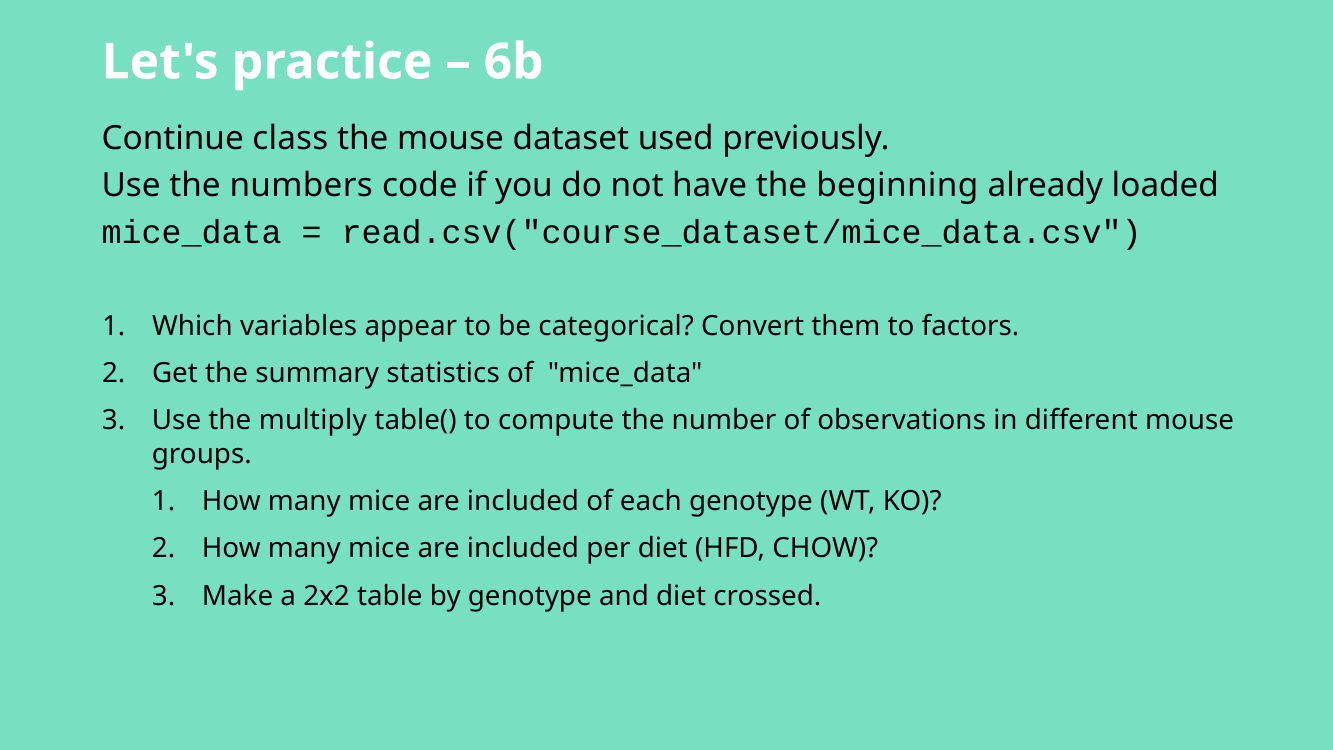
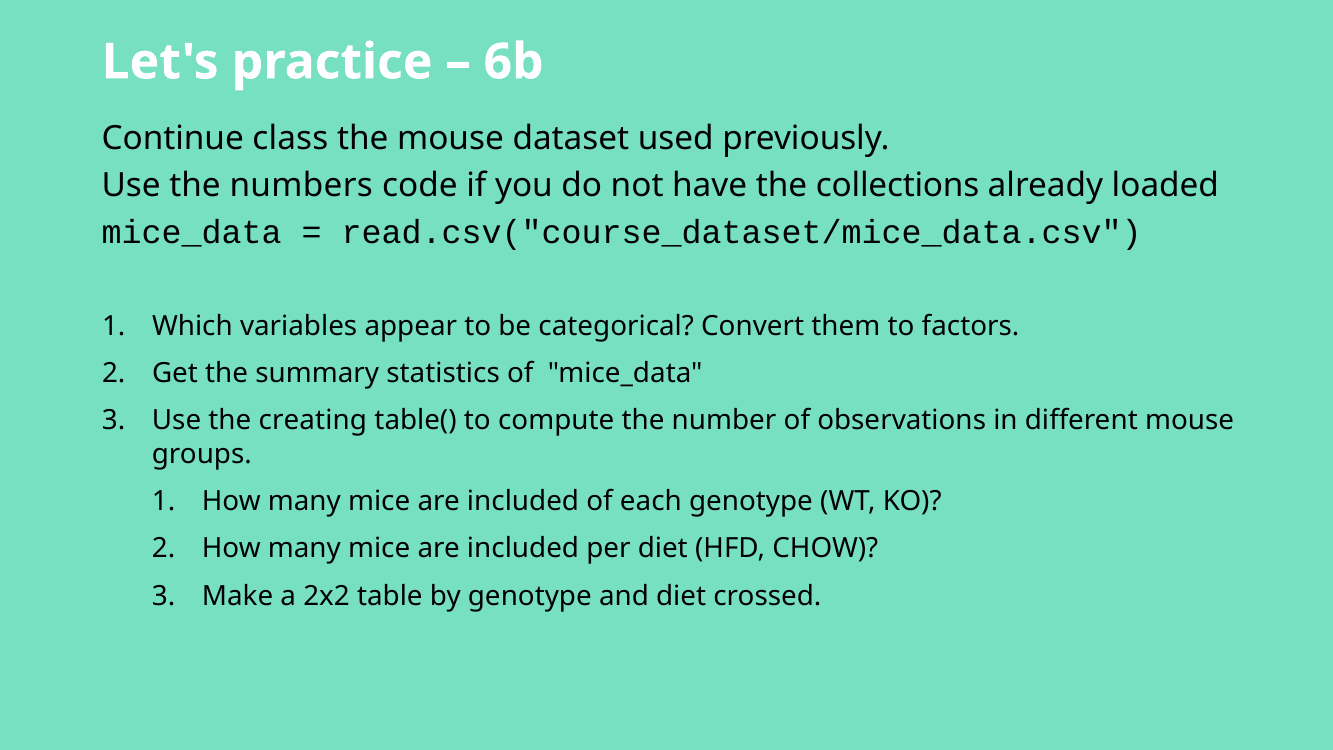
beginning: beginning -> collections
multiply: multiply -> creating
